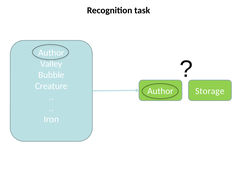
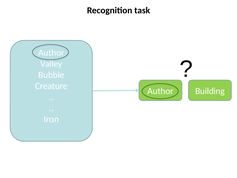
Storage: Storage -> Building
